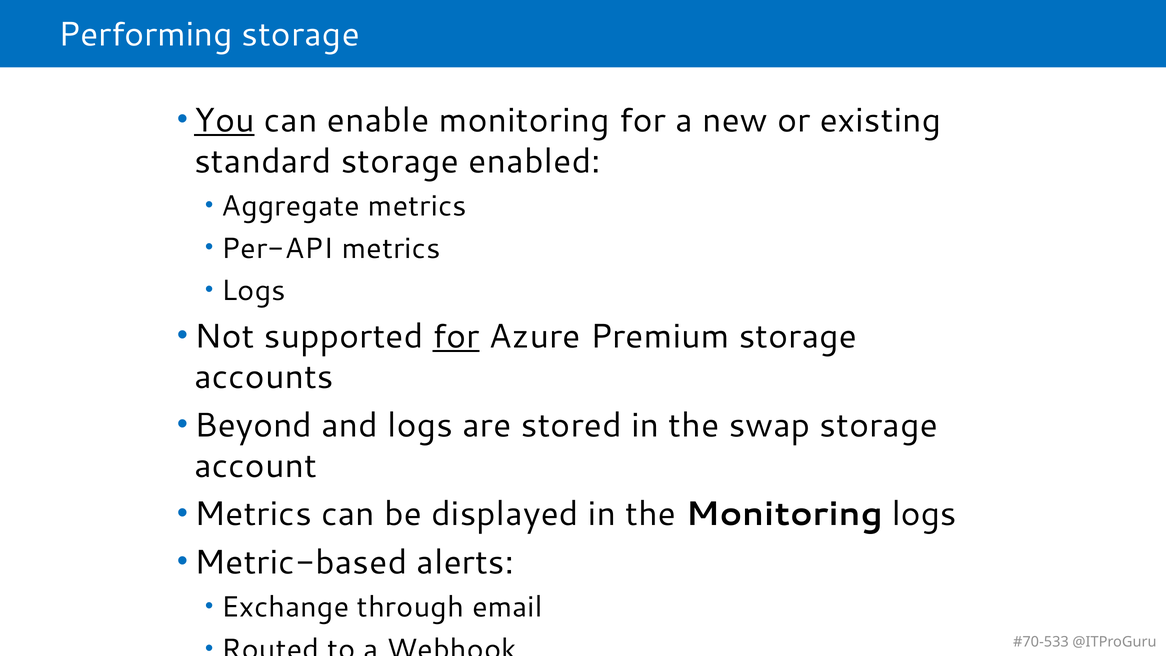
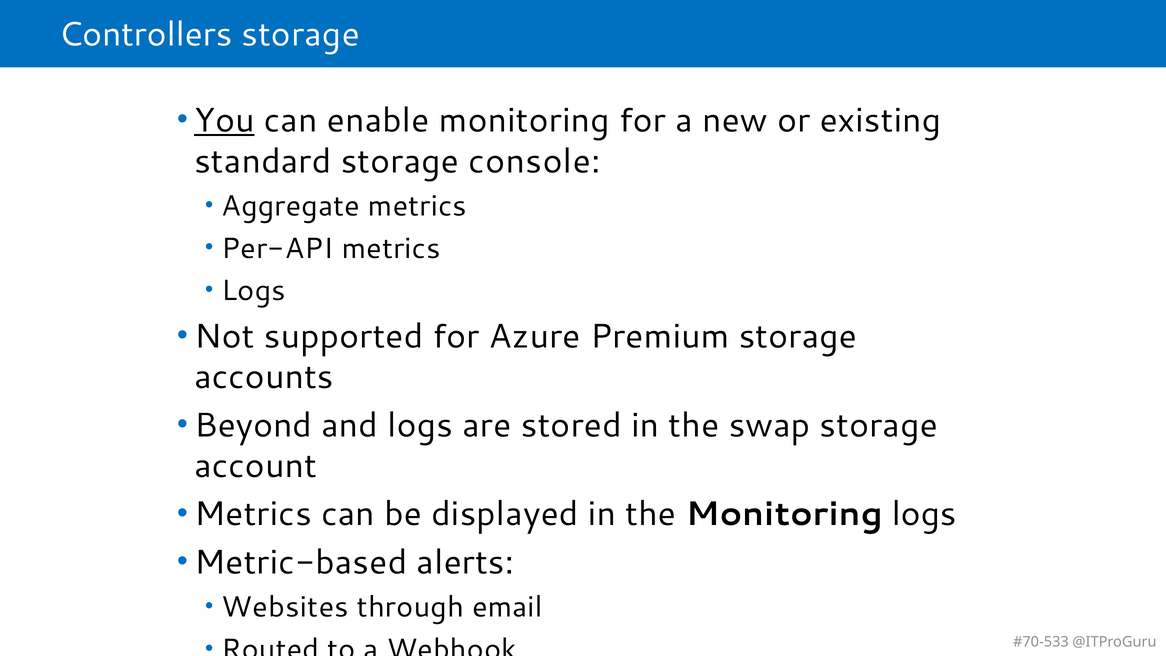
Performing: Performing -> Controllers
enabled: enabled -> console
for at (456, 336) underline: present -> none
Exchange: Exchange -> Websites
